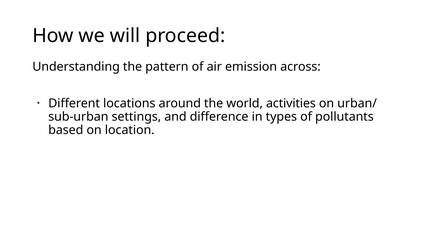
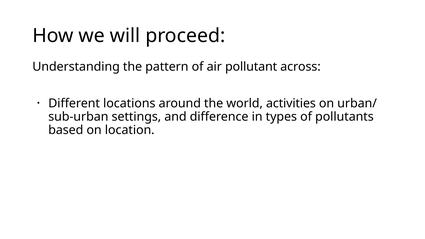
emission: emission -> pollutant
